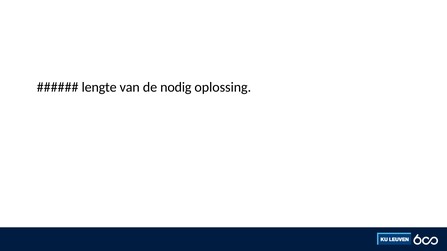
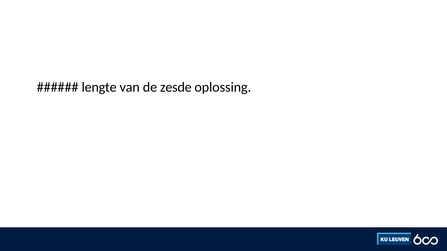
nodig: nodig -> zesde
